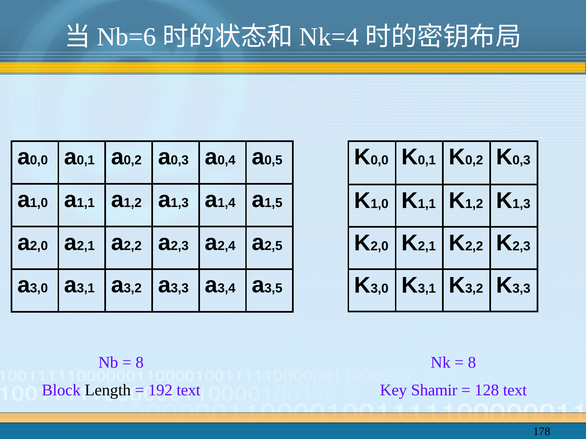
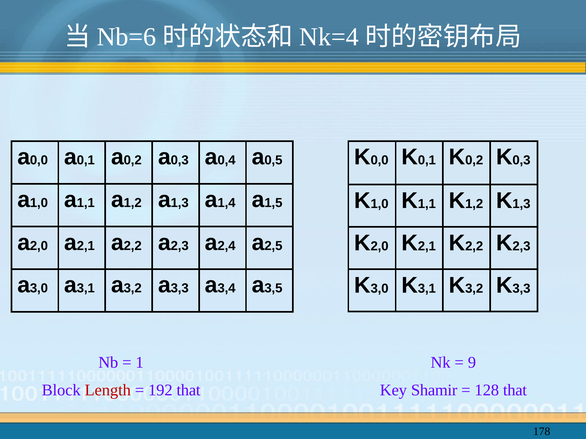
8 at (140, 363): 8 -> 1
8 at (472, 363): 8 -> 9
Length colour: black -> red
192 text: text -> that
128 text: text -> that
